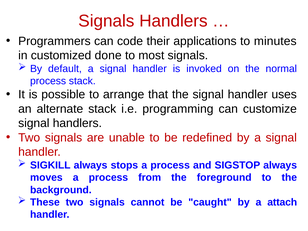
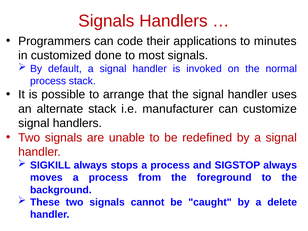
programming: programming -> manufacturer
attach: attach -> delete
